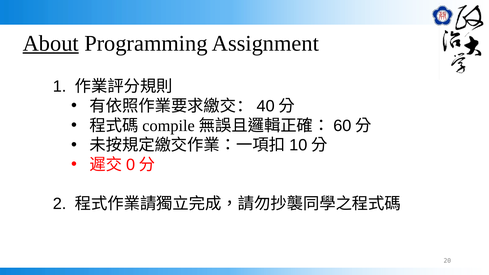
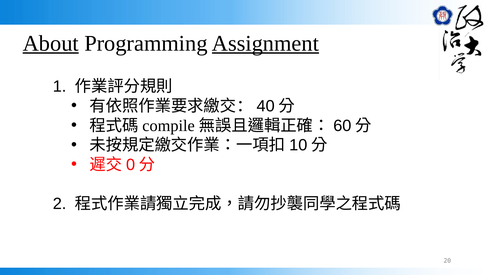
Assignment underline: none -> present
